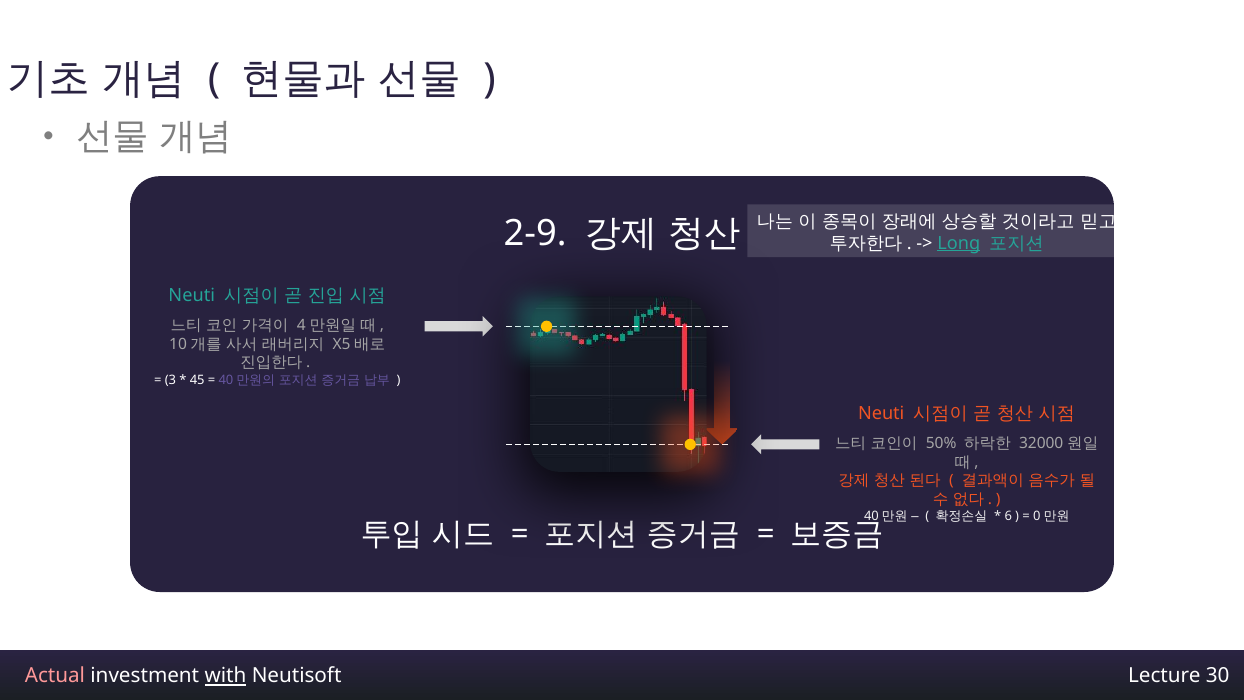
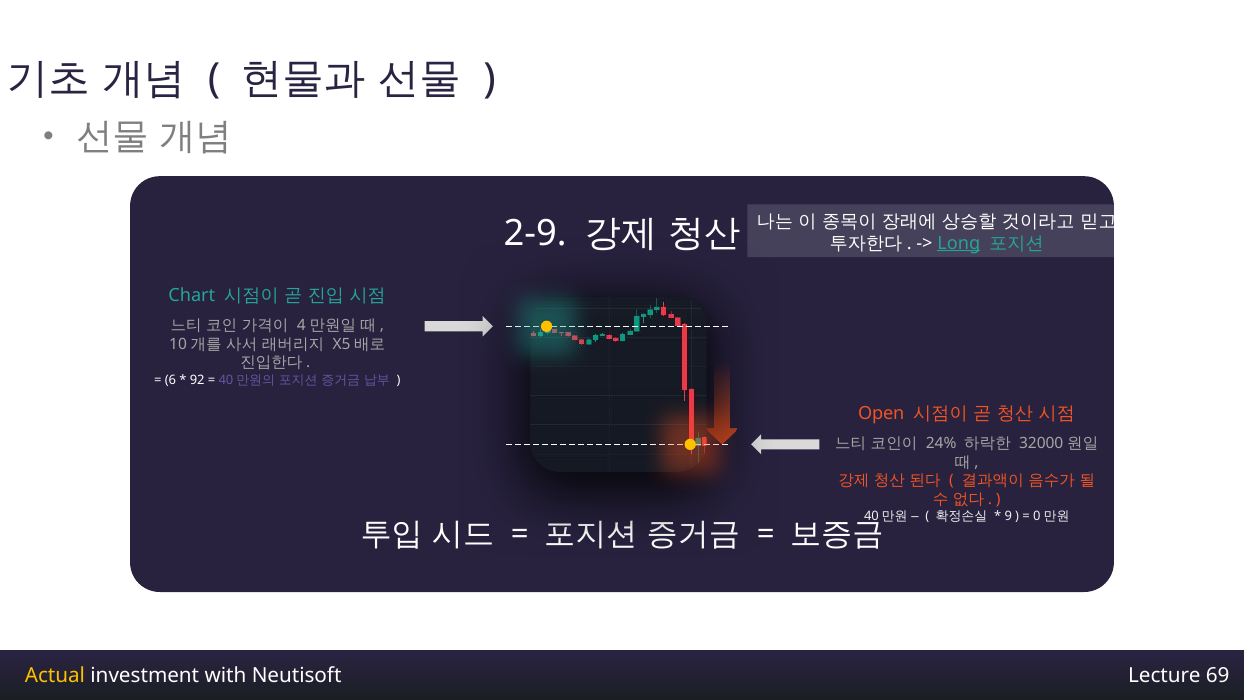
Neuti at (192, 296): Neuti -> Chart
3: 3 -> 6
45: 45 -> 92
Neuti at (881, 414): Neuti -> Open
50%: 50% -> 24%
6: 6 -> 9
Actual colour: pink -> yellow
with underline: present -> none
30: 30 -> 69
